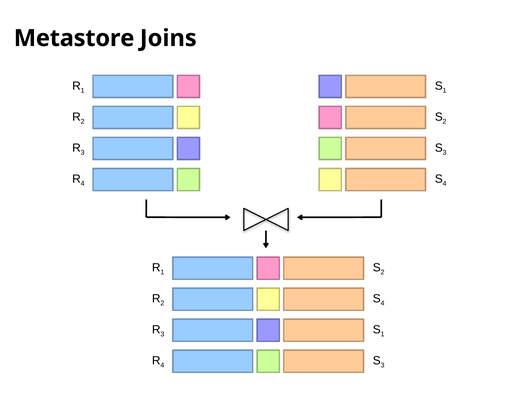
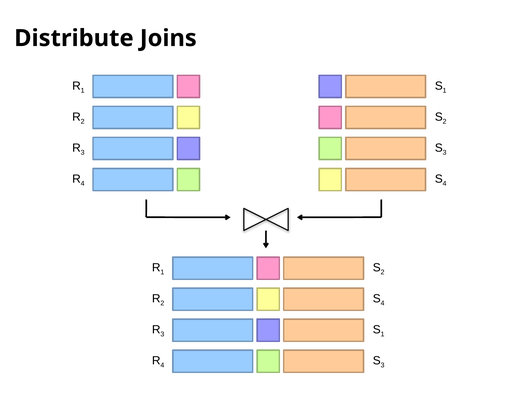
Metastore: Metastore -> Distribute
